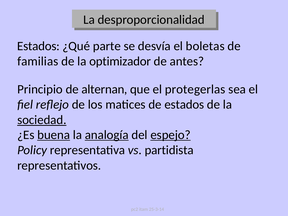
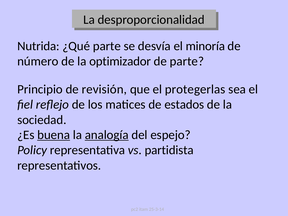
Estados at (38, 46): Estados -> Nutrida
boletas: boletas -> minoría
familias: familias -> número
de antes: antes -> parte
alternan: alternan -> revisión
sociedad underline: present -> none
espejo underline: present -> none
